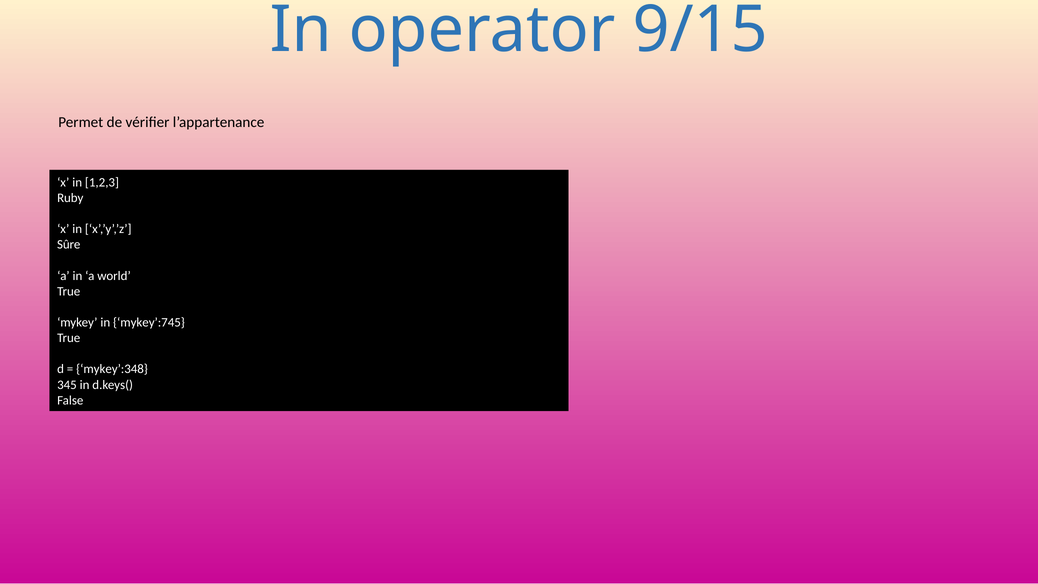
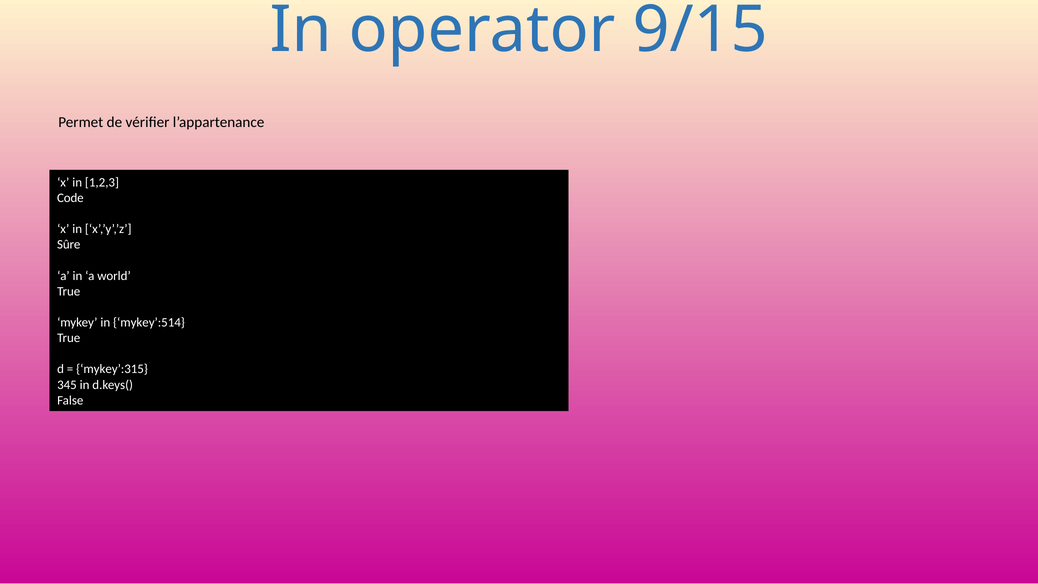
Ruby: Ruby -> Code
mykey’:745: mykey’:745 -> mykey’:514
mykey’:348: mykey’:348 -> mykey’:315
